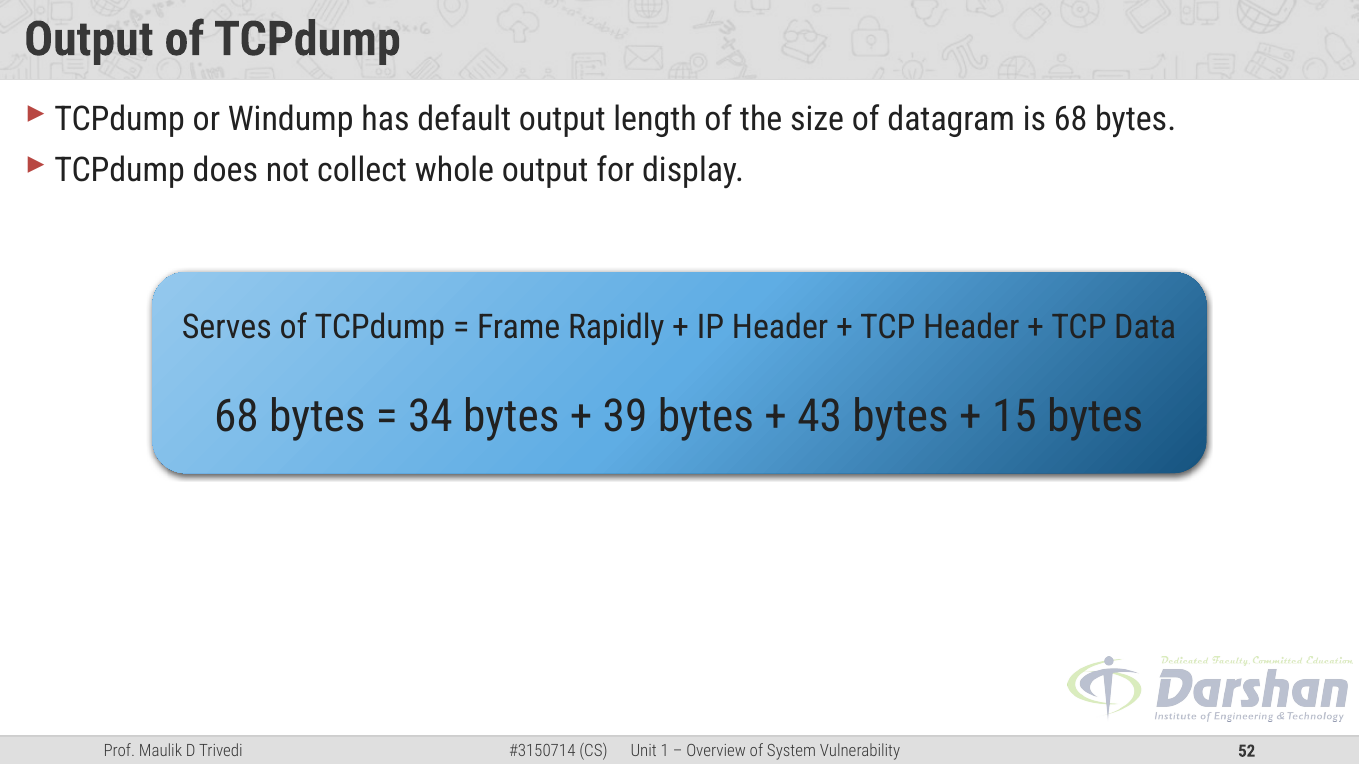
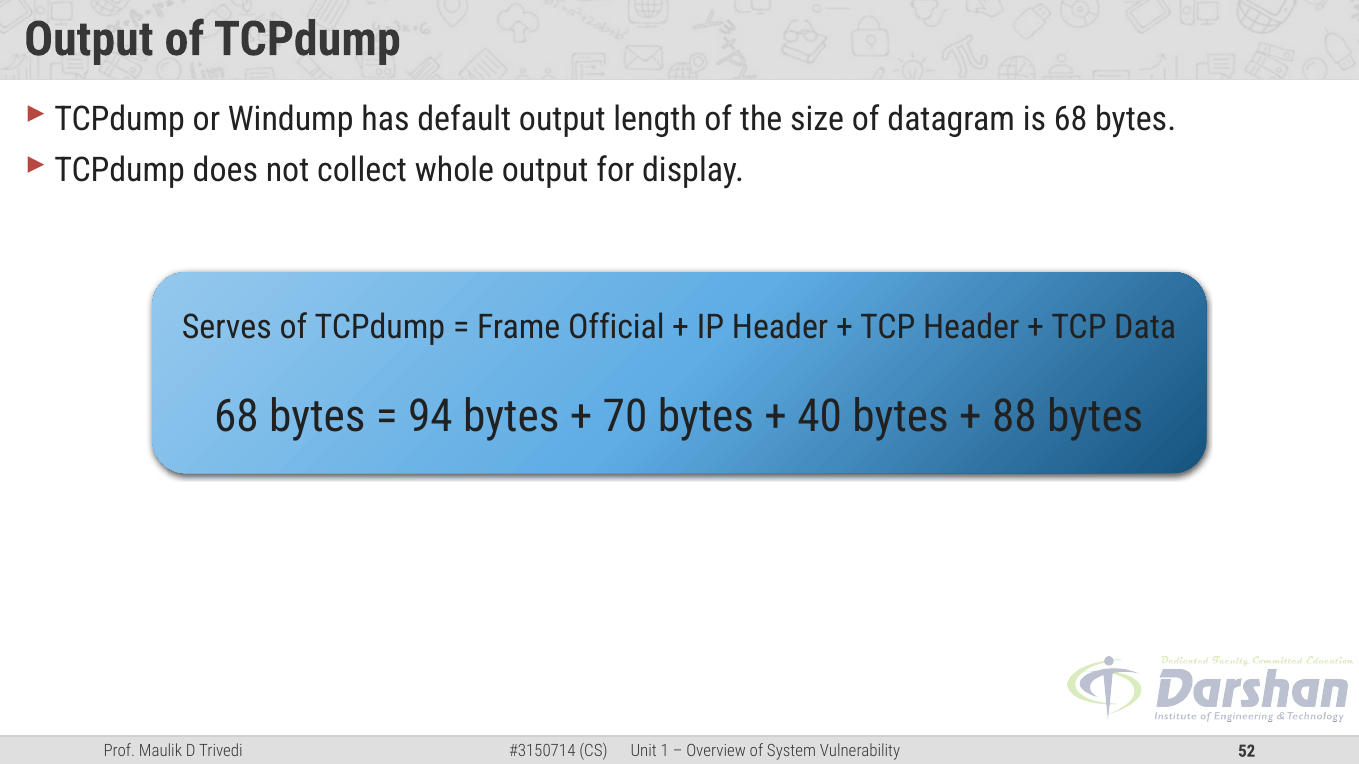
Rapidly: Rapidly -> Official
34: 34 -> 94
39: 39 -> 70
43: 43 -> 40
15: 15 -> 88
